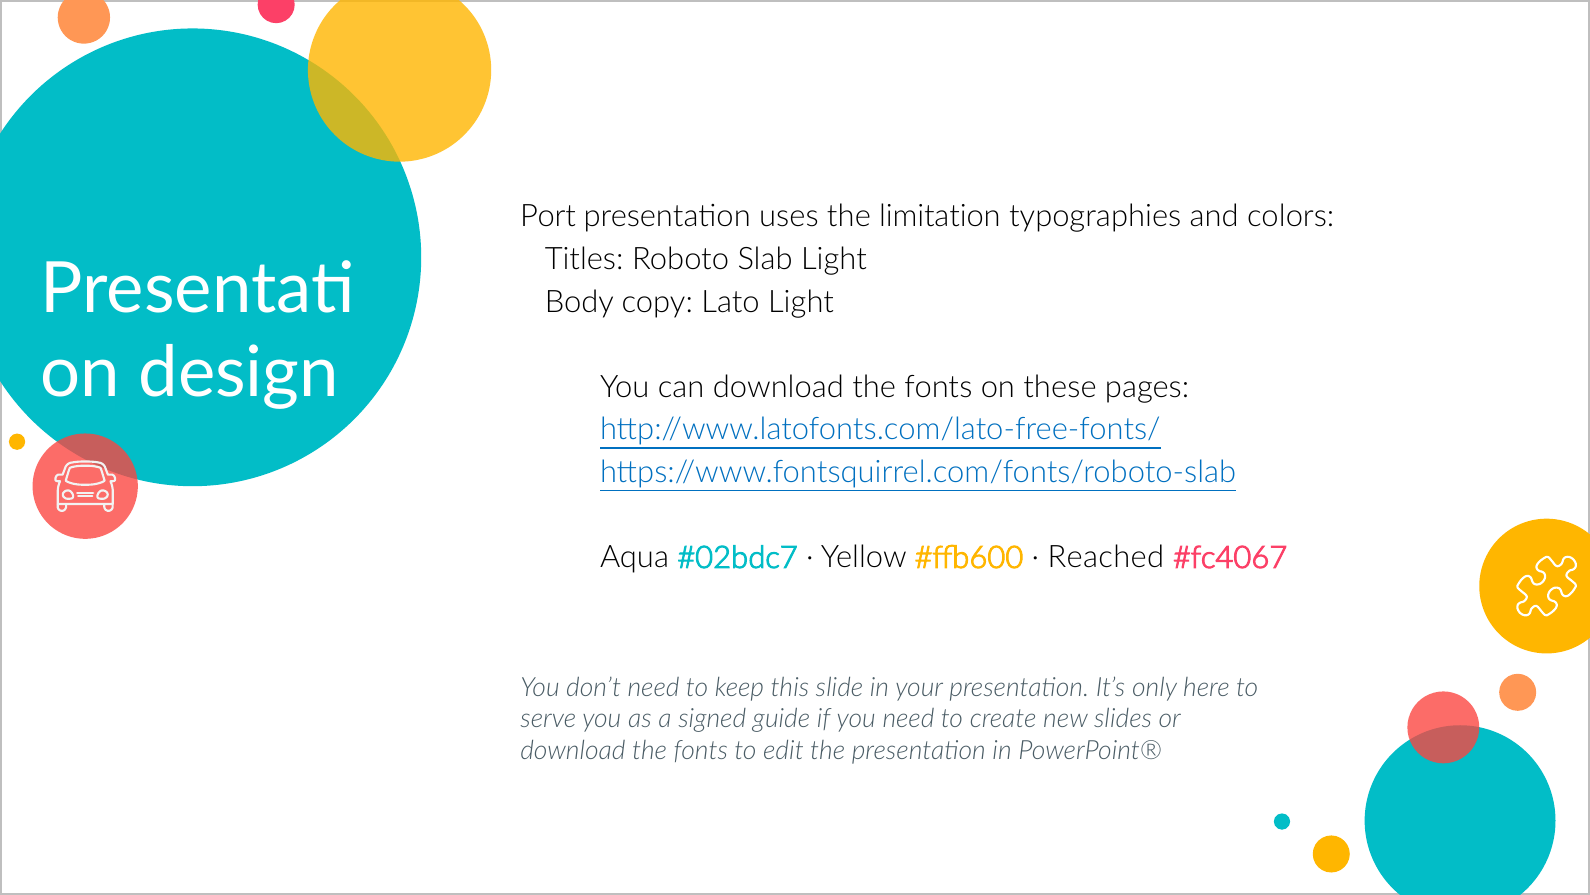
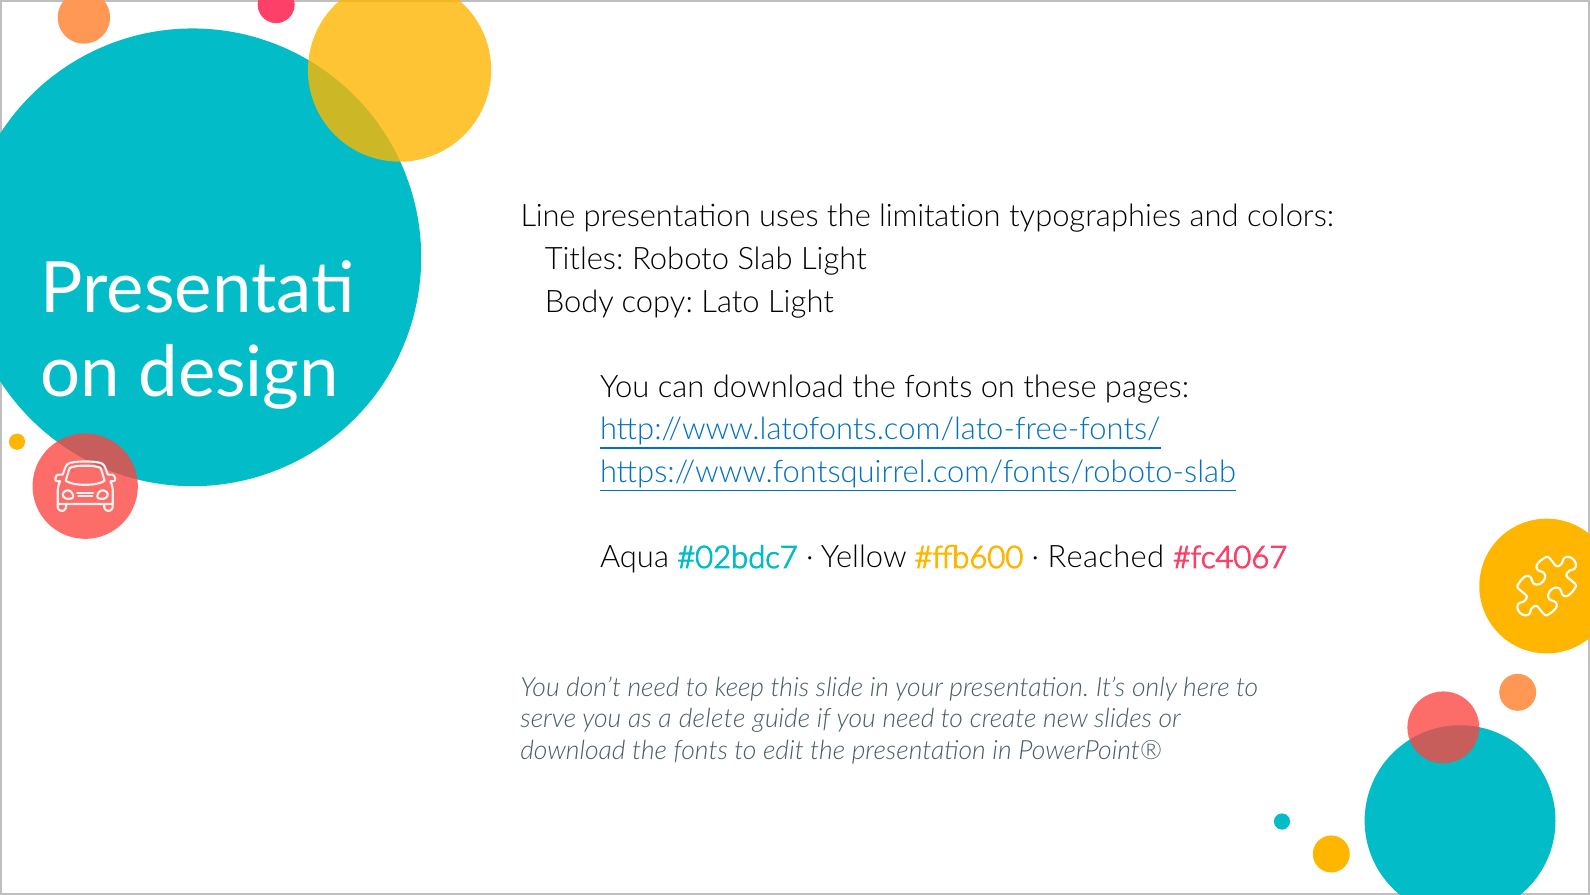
Port: Port -> Line
signed: signed -> delete
